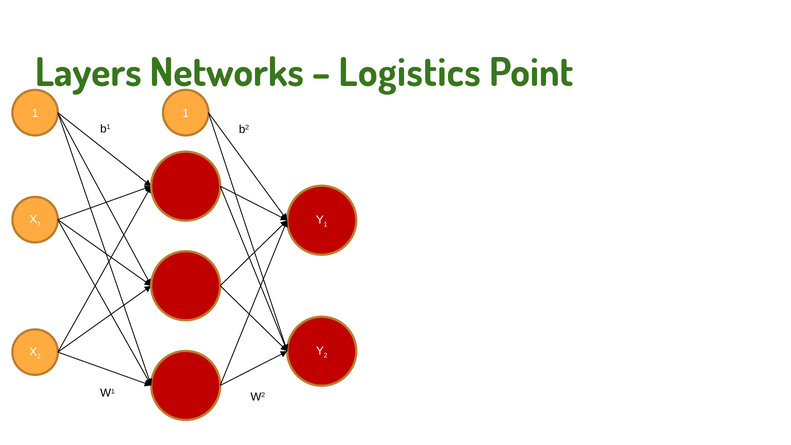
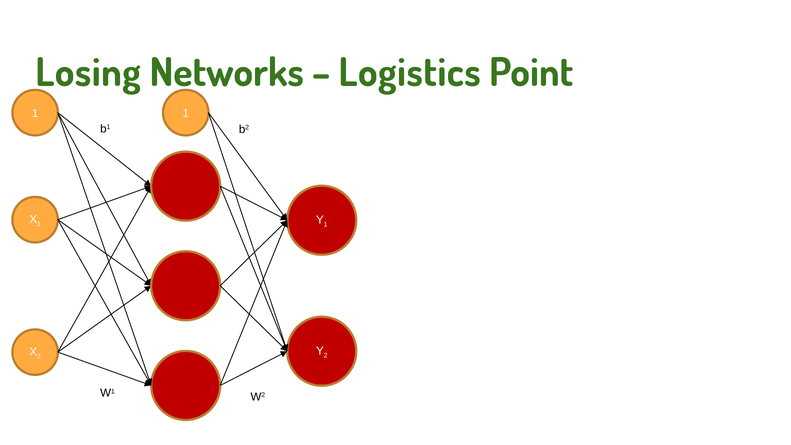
Layers: Layers -> Losing
